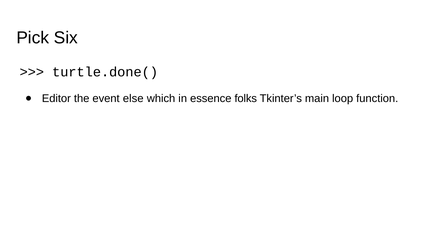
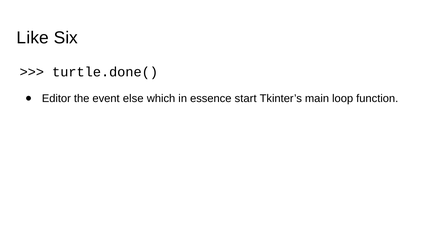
Pick: Pick -> Like
folks: folks -> start
